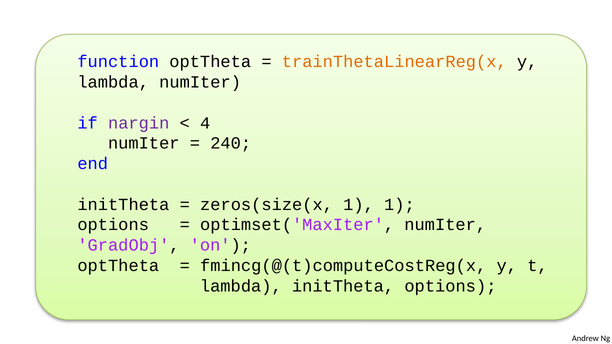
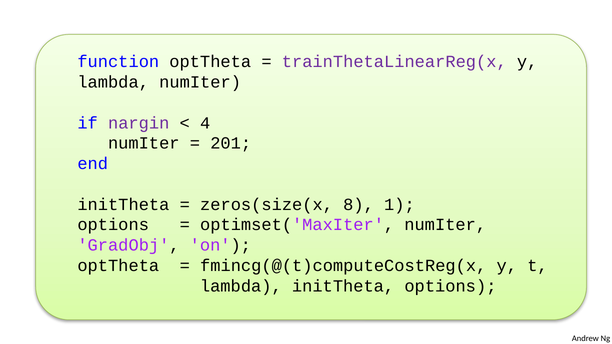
trainThetaLinearReg(x colour: orange -> purple
240: 240 -> 201
zeros(size(x 1: 1 -> 8
